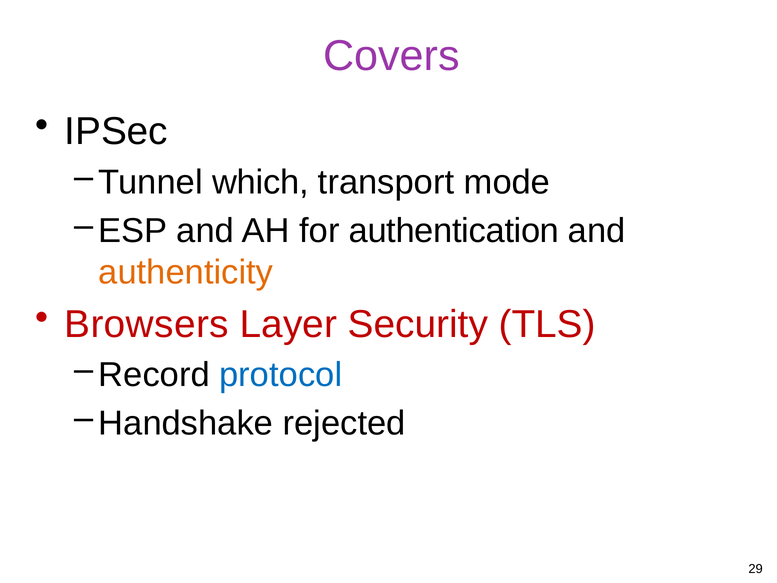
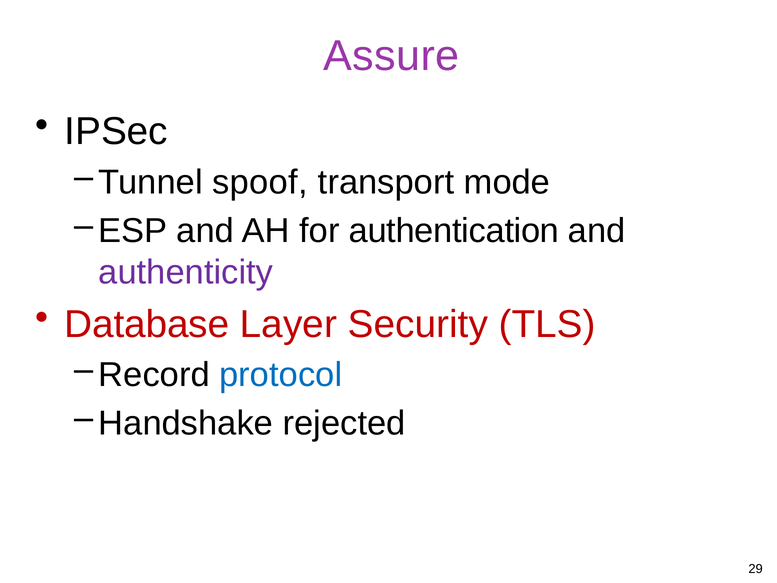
Covers: Covers -> Assure
which: which -> spoof
authenticity colour: orange -> purple
Browsers: Browsers -> Database
